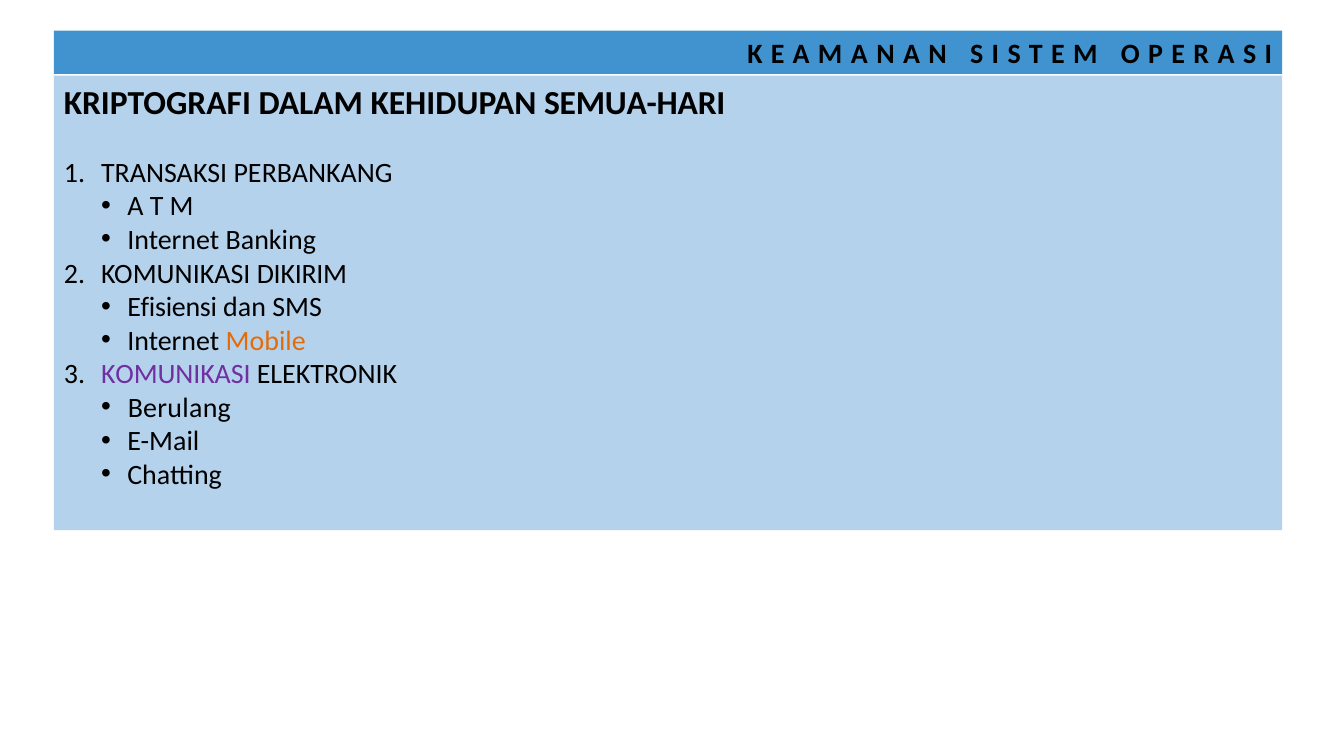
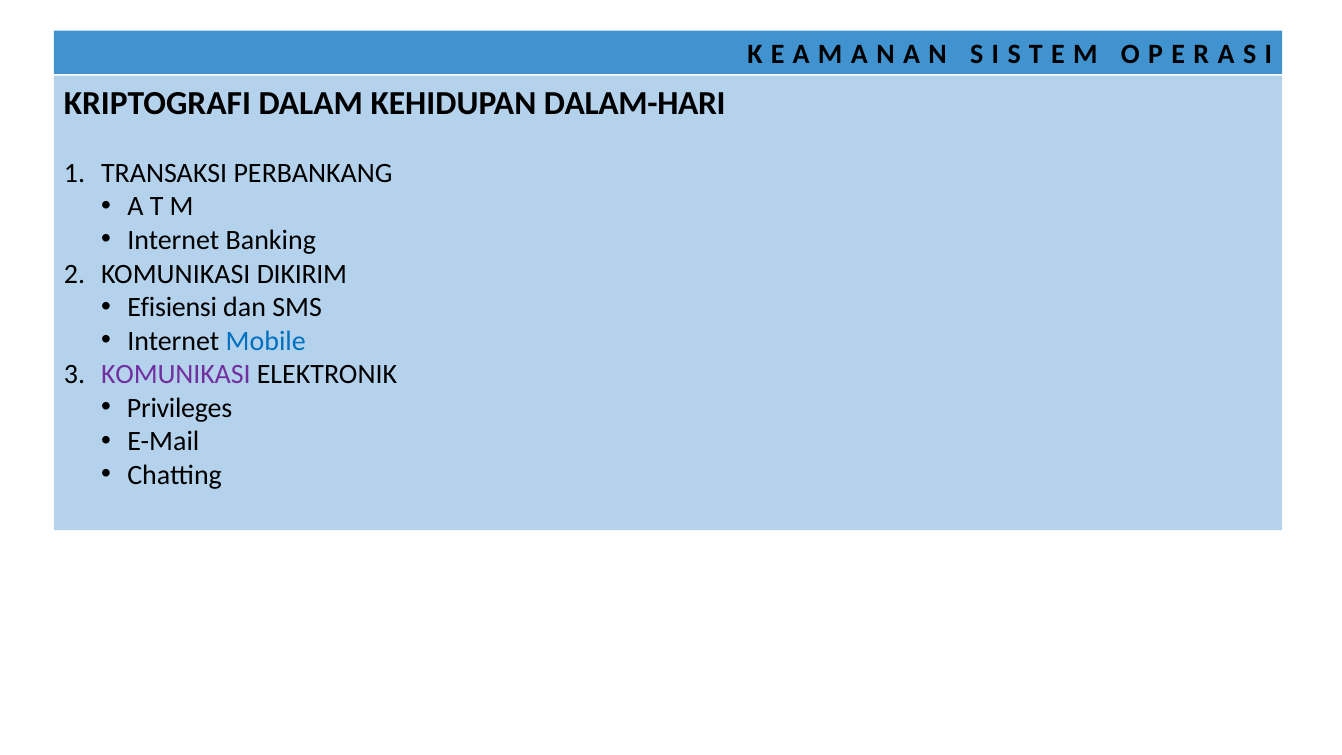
SEMUA-HARI: SEMUA-HARI -> DALAM-HARI
Mobile colour: orange -> blue
Berulang: Berulang -> Privileges
